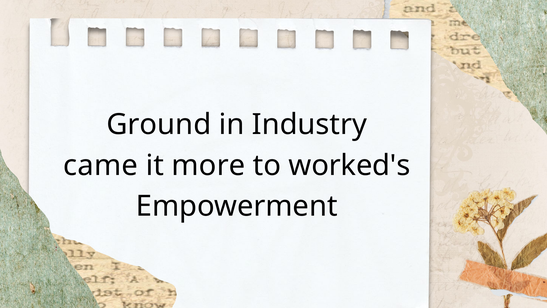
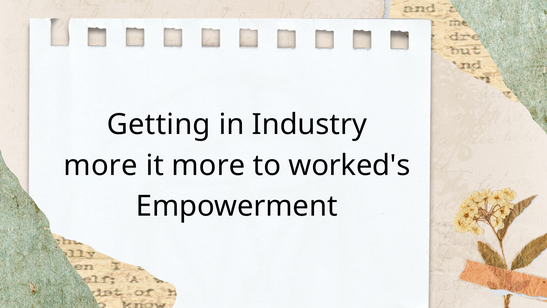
Ground: Ground -> Getting
came at (101, 165): came -> more
